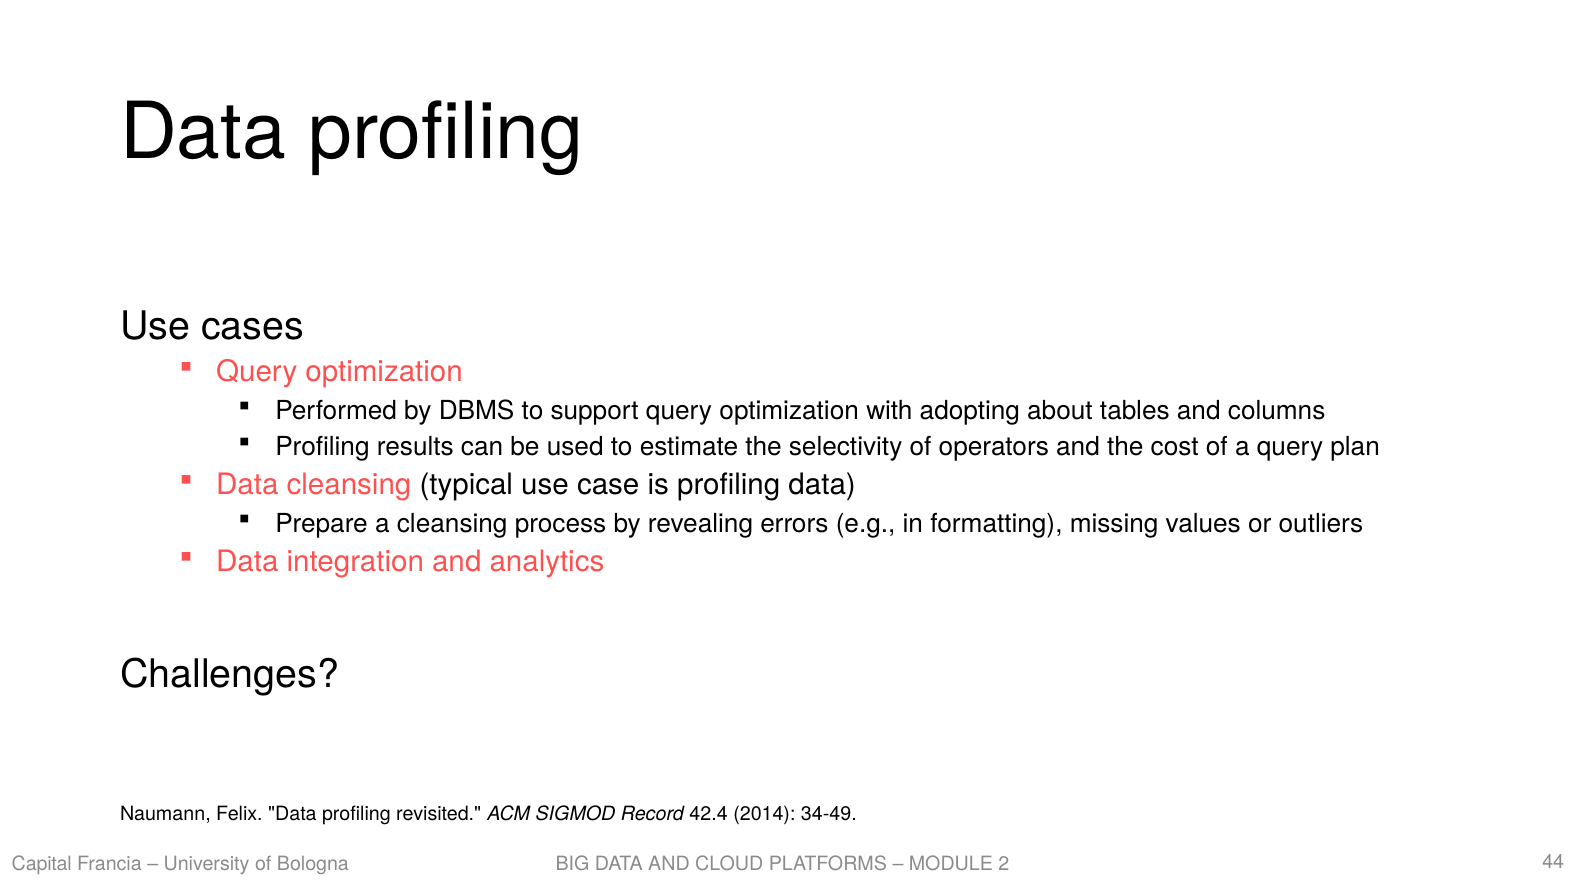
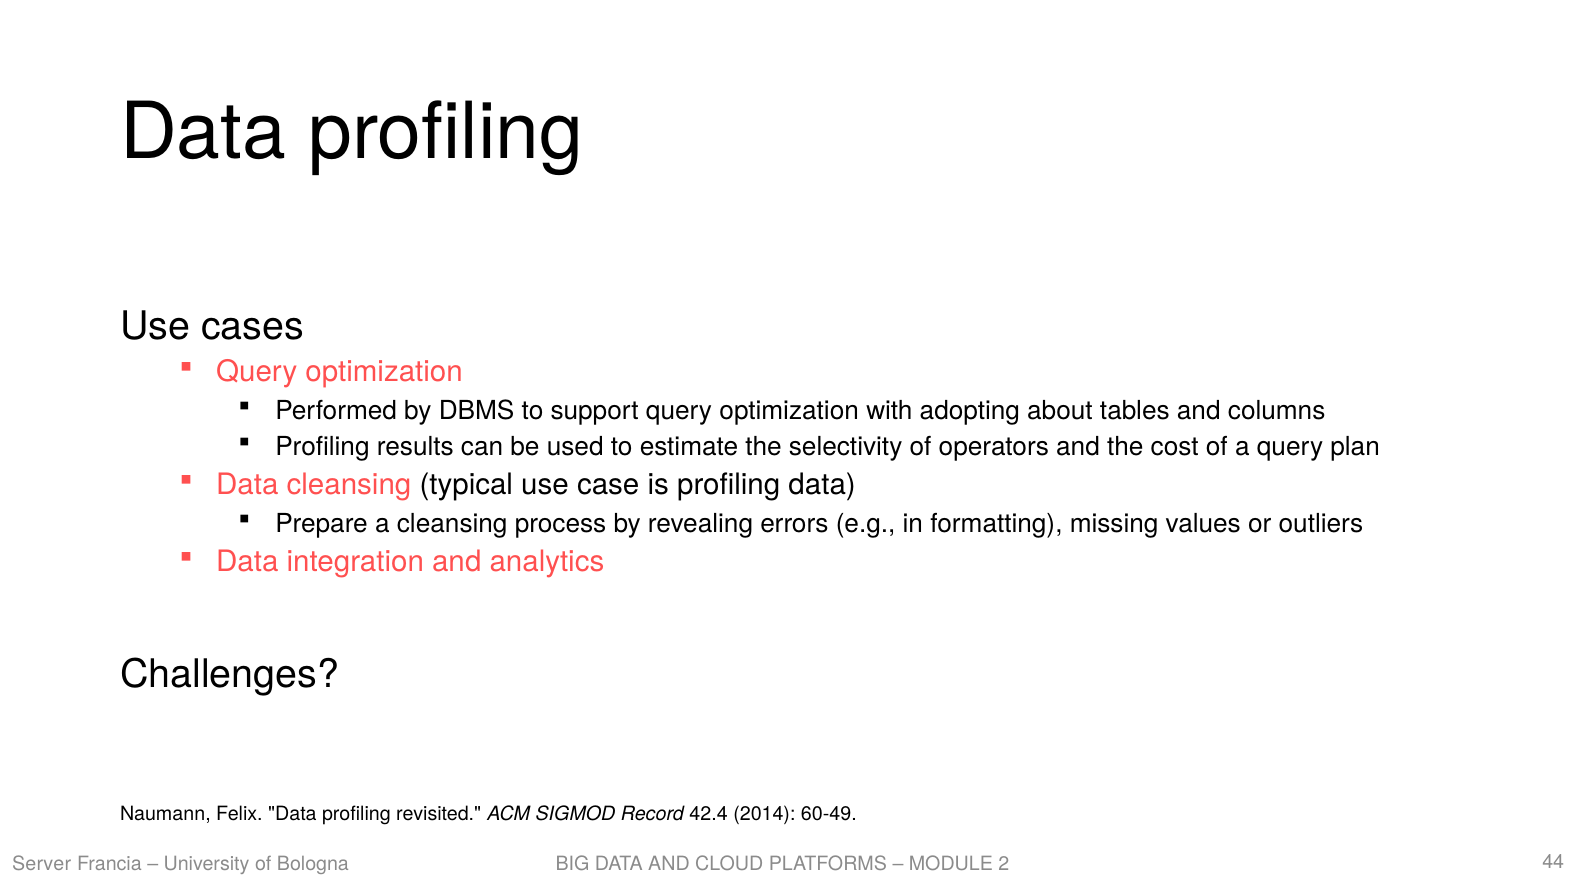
34-49: 34-49 -> 60-49
Capital: Capital -> Server
